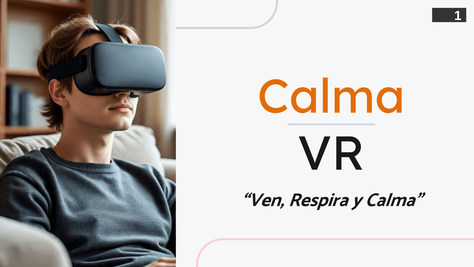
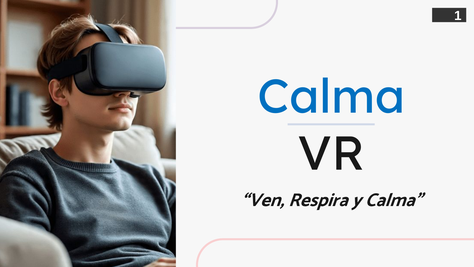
Calma at (331, 97) colour: orange -> blue
